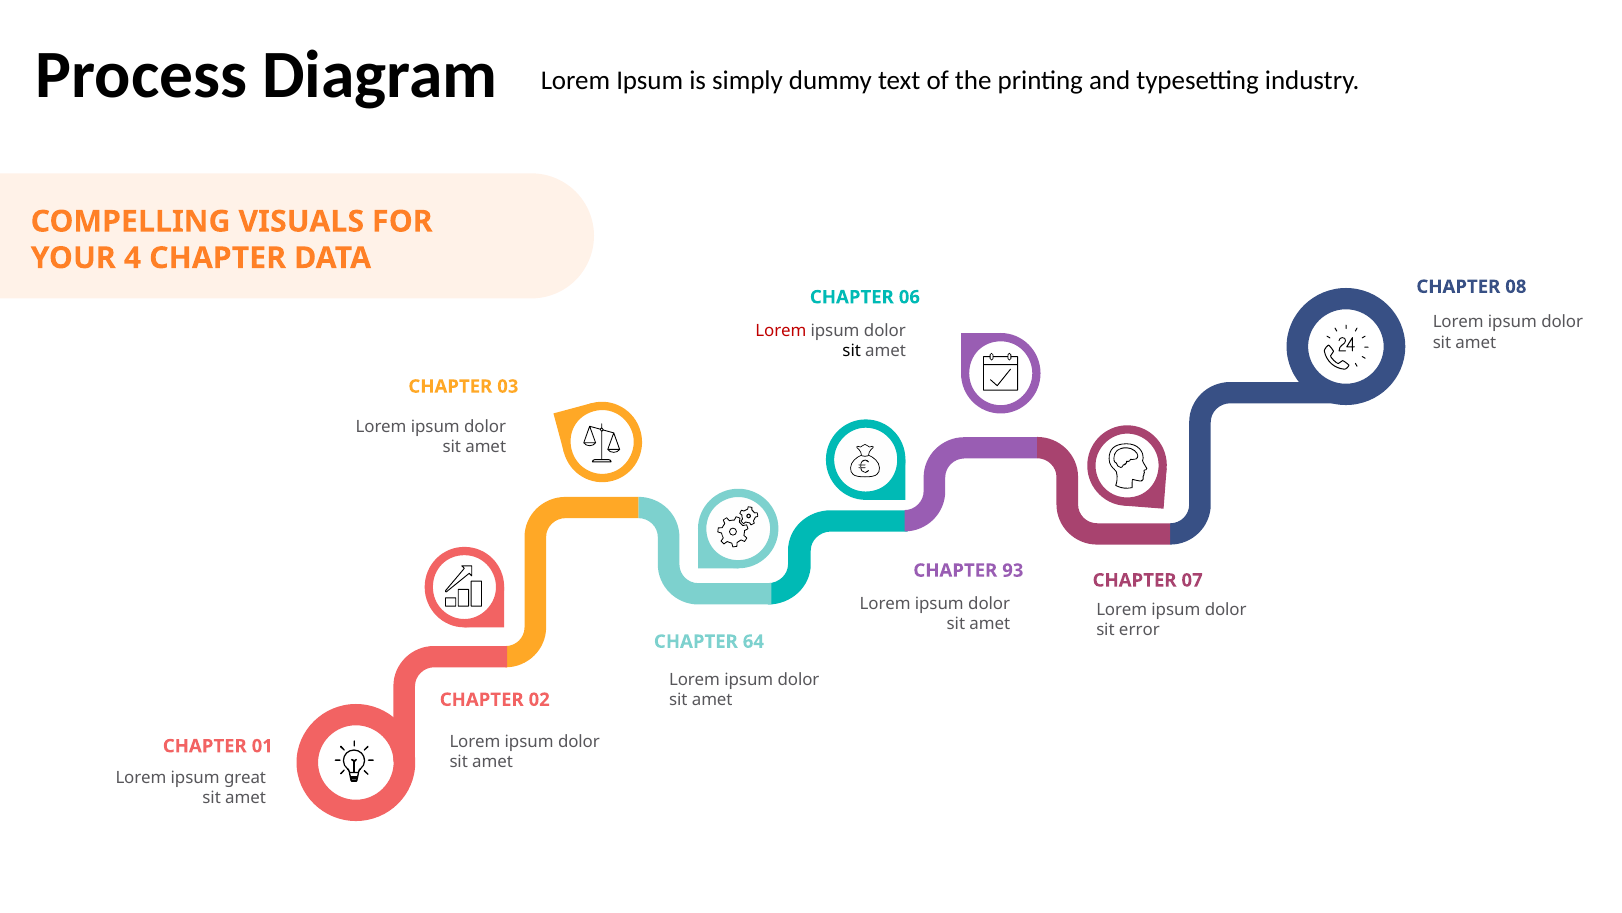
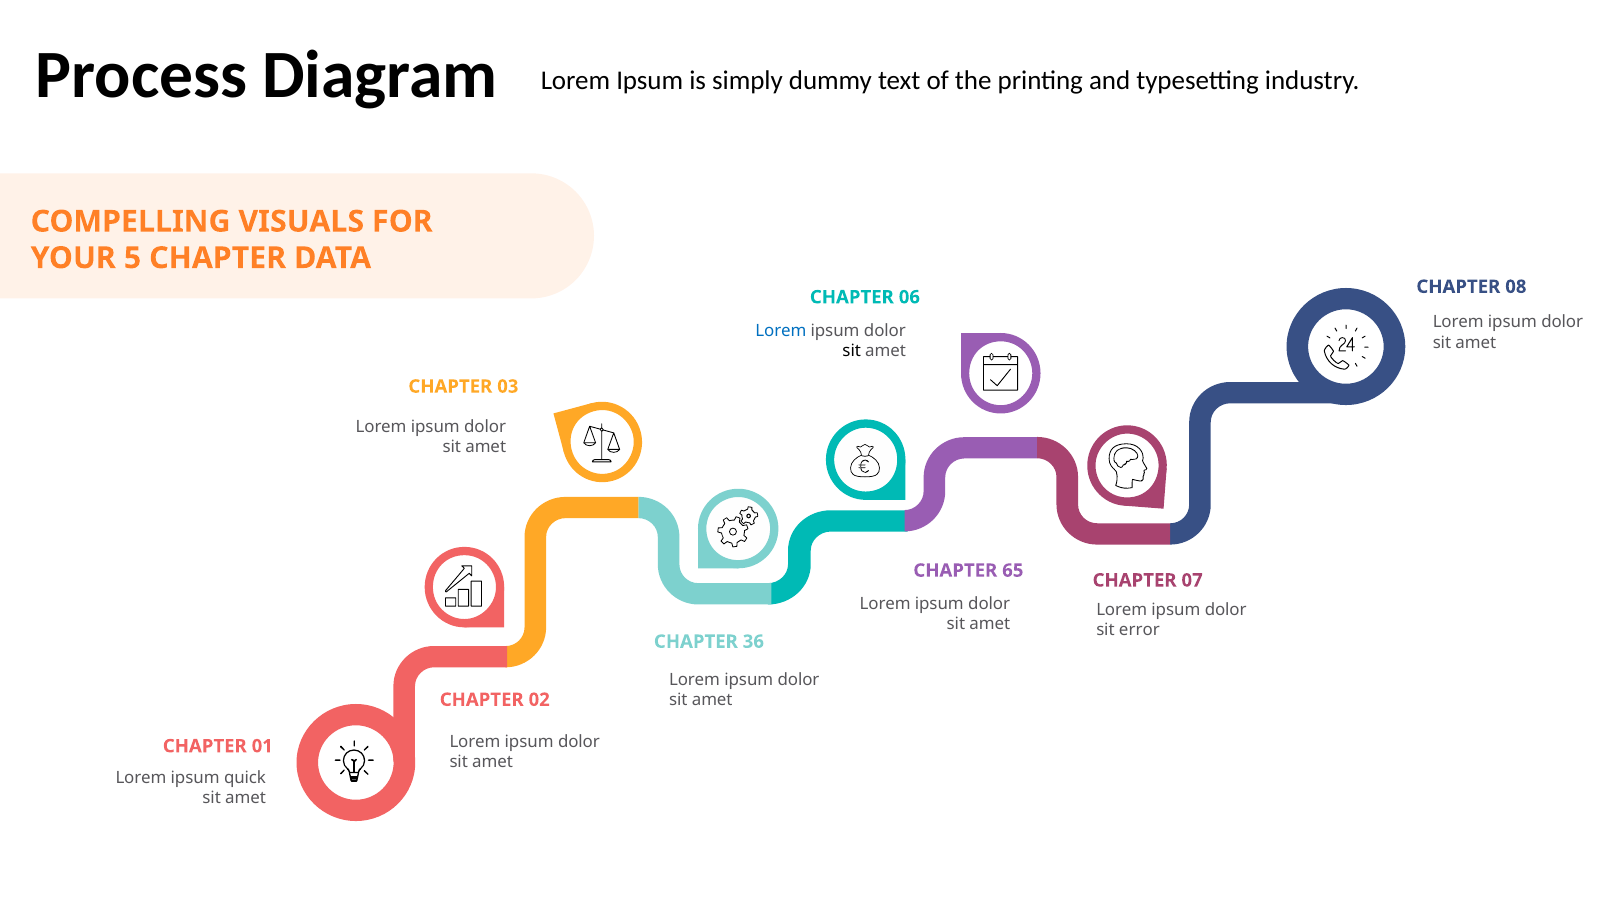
4: 4 -> 5
Lorem at (781, 330) colour: red -> blue
93: 93 -> 65
64: 64 -> 36
great: great -> quick
